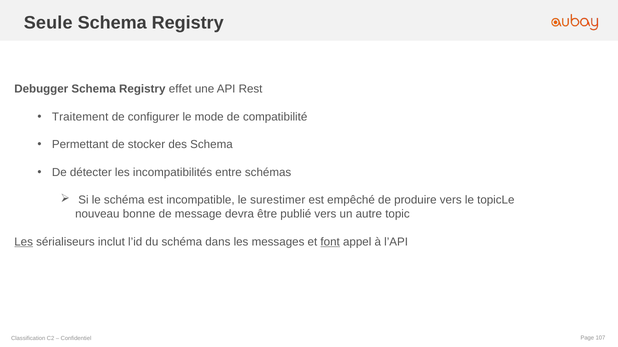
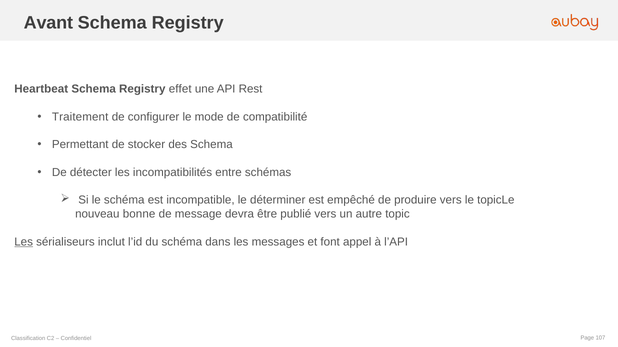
Seule: Seule -> Avant
Debugger: Debugger -> Heartbeat
surestimer: surestimer -> déterminer
font underline: present -> none
